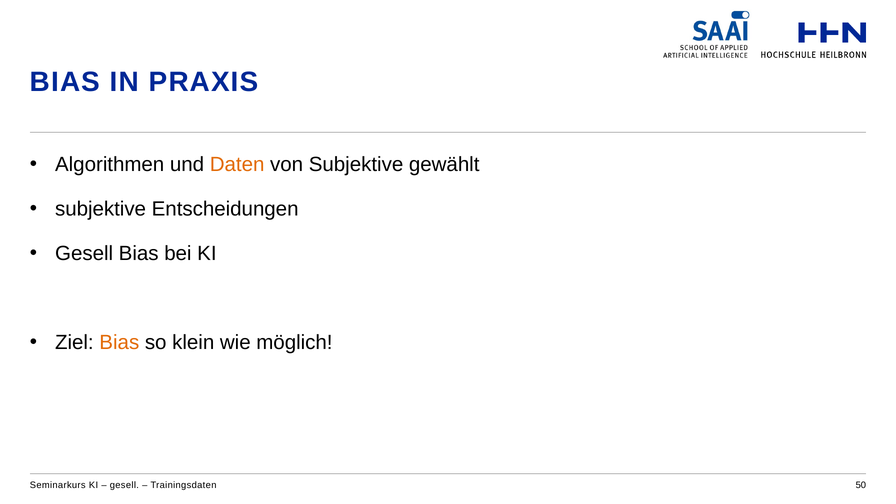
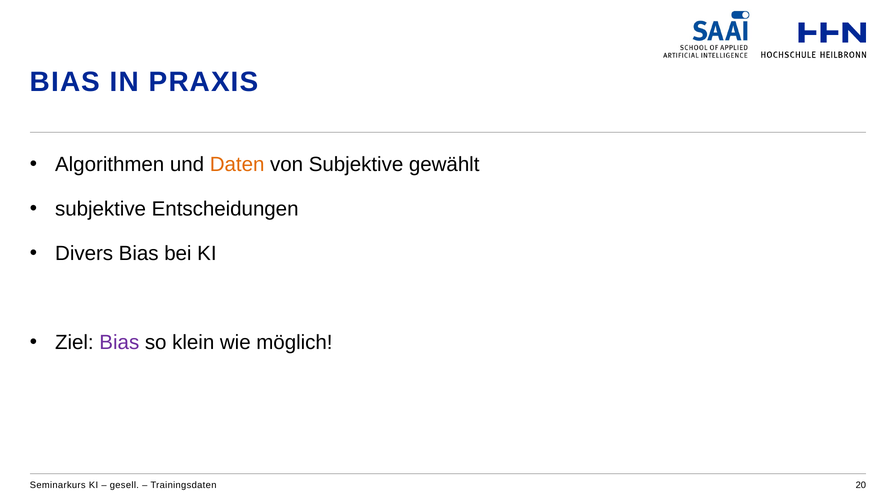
Gesell at (84, 253): Gesell -> Divers
Bias at (119, 342) colour: orange -> purple
50: 50 -> 20
